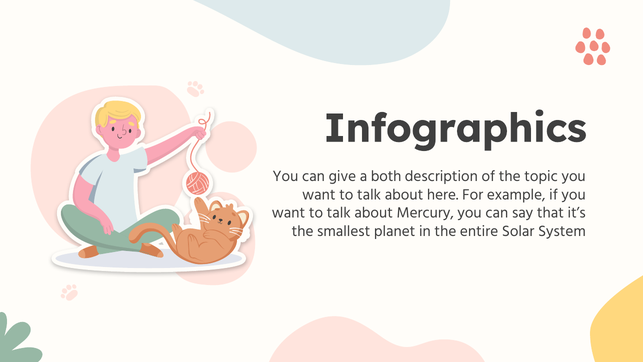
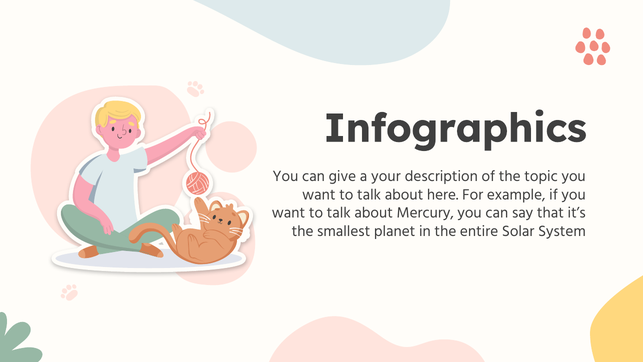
both: both -> your
